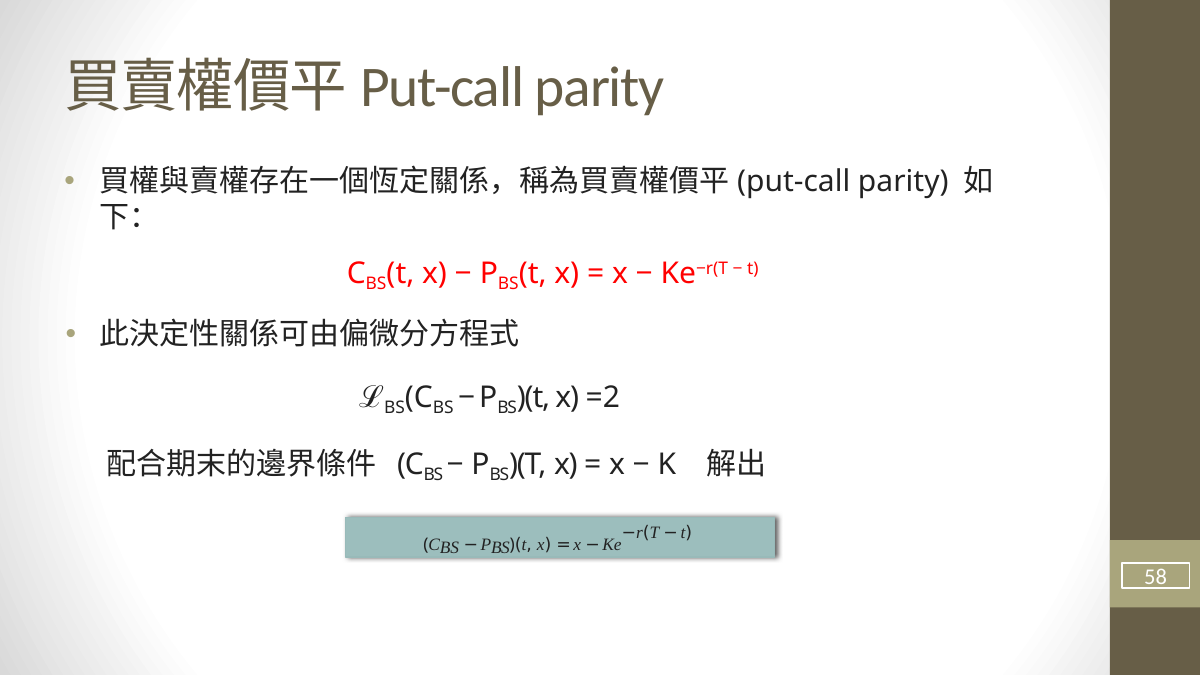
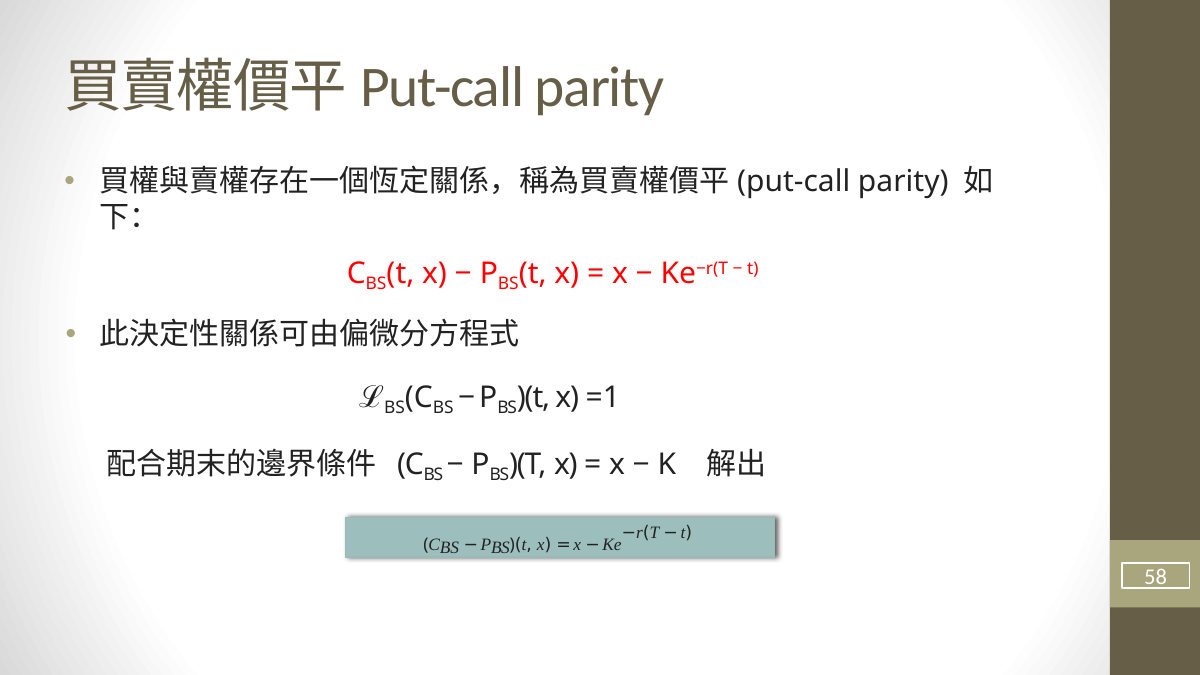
2: 2 -> 1
